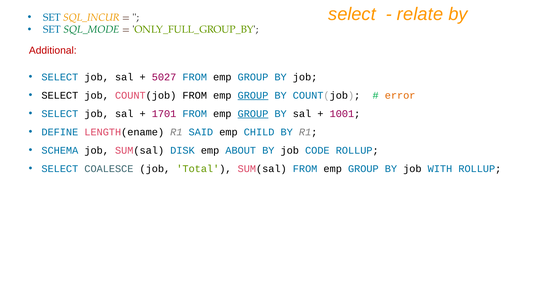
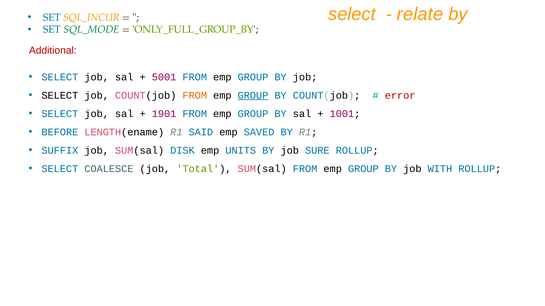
5027: 5027 -> 5001
FROM at (195, 96) colour: black -> orange
error colour: orange -> red
1701: 1701 -> 1901
GROUP at (253, 114) underline: present -> none
DEFINE: DEFINE -> BEFORE
CHILD: CHILD -> SAVED
SCHEMA: SCHEMA -> SUFFIX
ABOUT: ABOUT -> UNITS
CODE: CODE -> SURE
